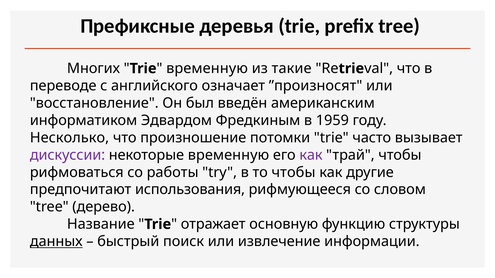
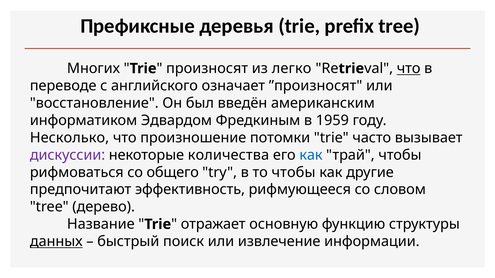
временную at (207, 69): временную -> произносят
такие: такие -> легко
что at (409, 69) underline: none -> present
некоторые временную: временную -> количества
как at (311, 155) colour: purple -> blue
работы: работы -> общего
использования: использования -> эффективность
